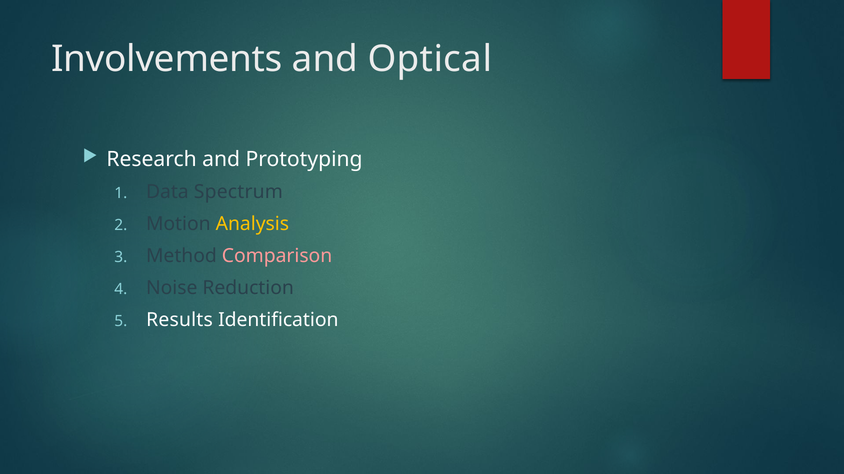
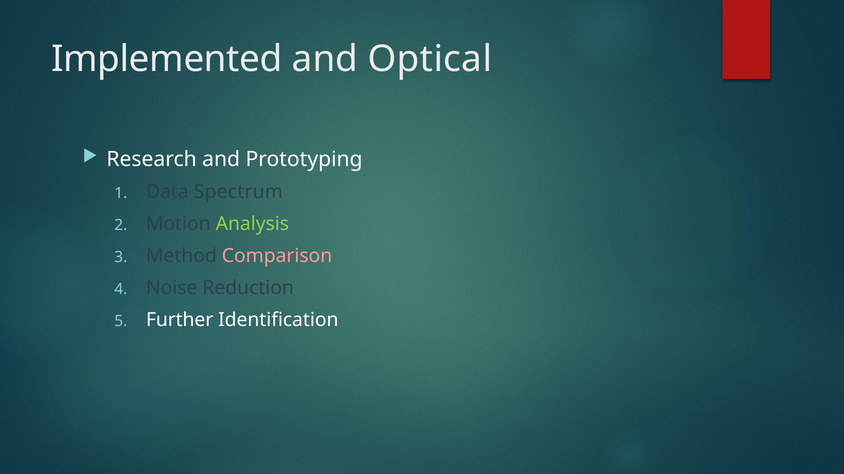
Involvements: Involvements -> Implemented
Analysis colour: yellow -> light green
Results: Results -> Further
